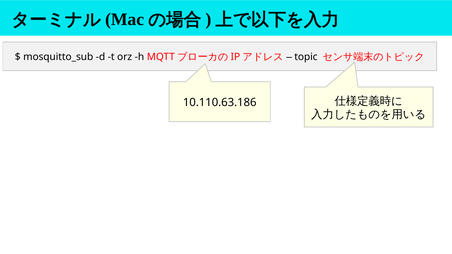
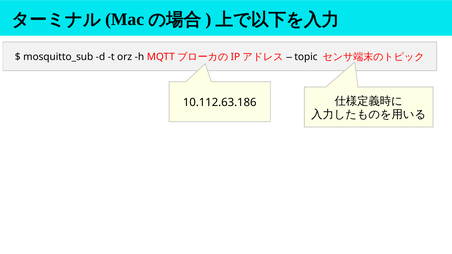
10.110.63.186: 10.110.63.186 -> 10.112.63.186
